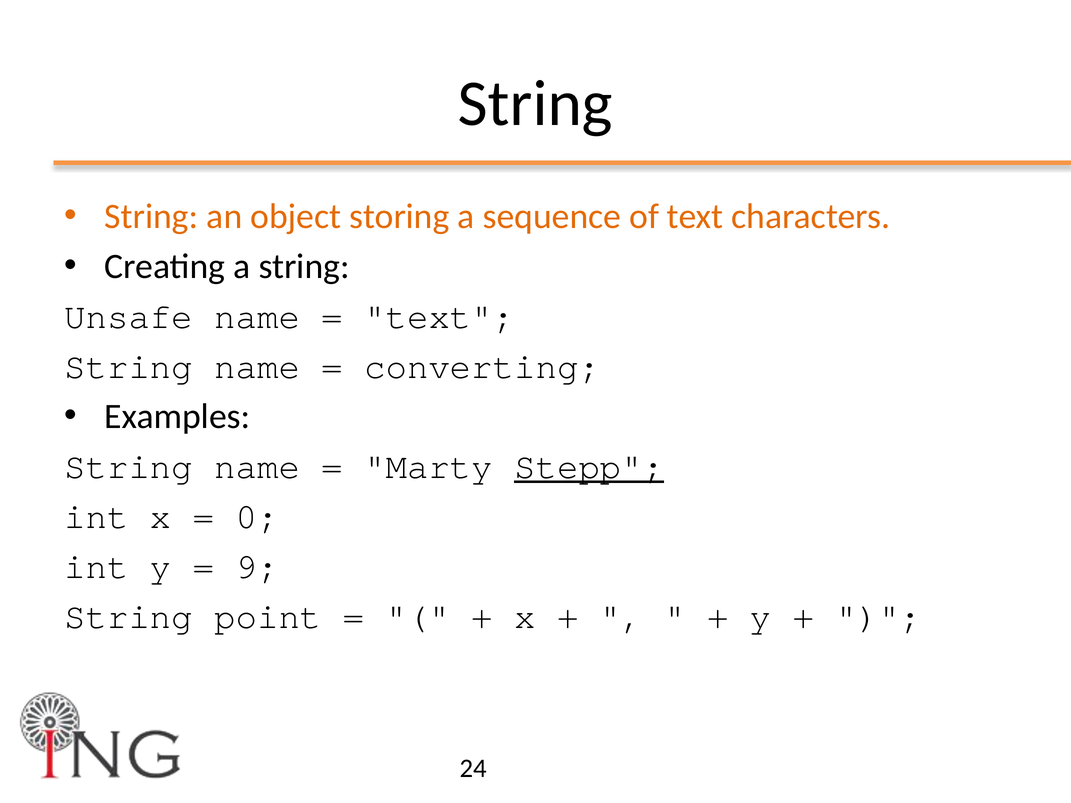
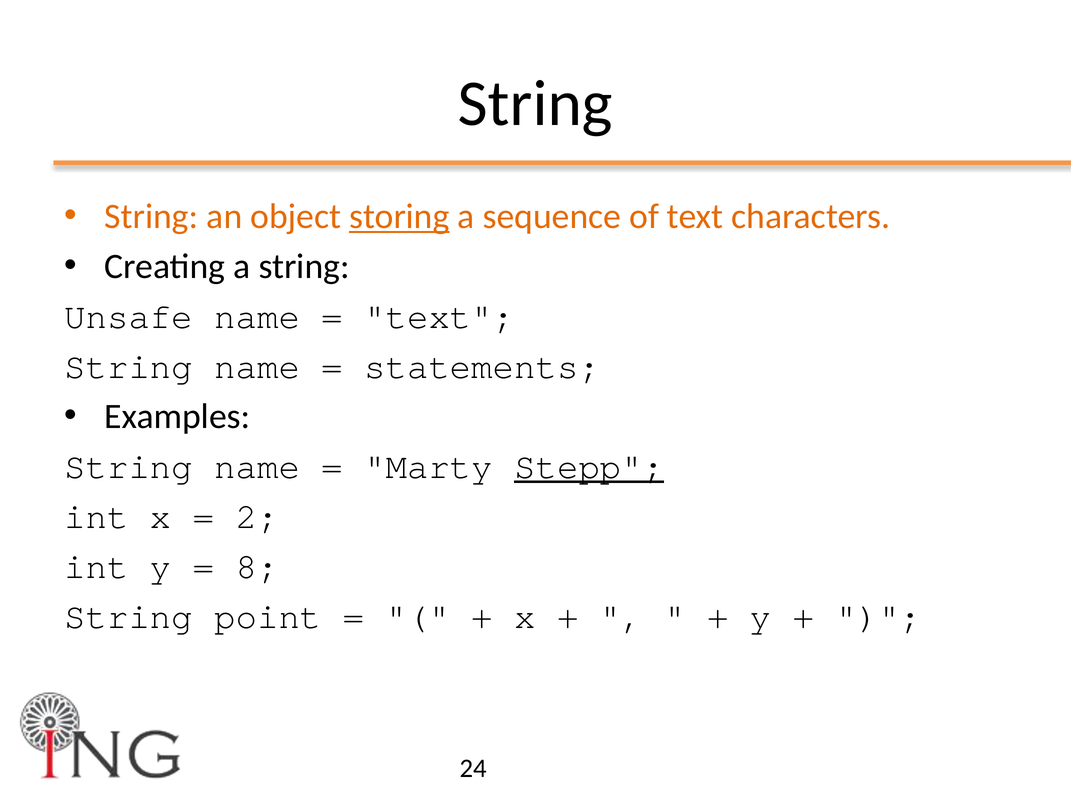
storing underline: none -> present
converting: converting -> statements
0: 0 -> 2
9: 9 -> 8
